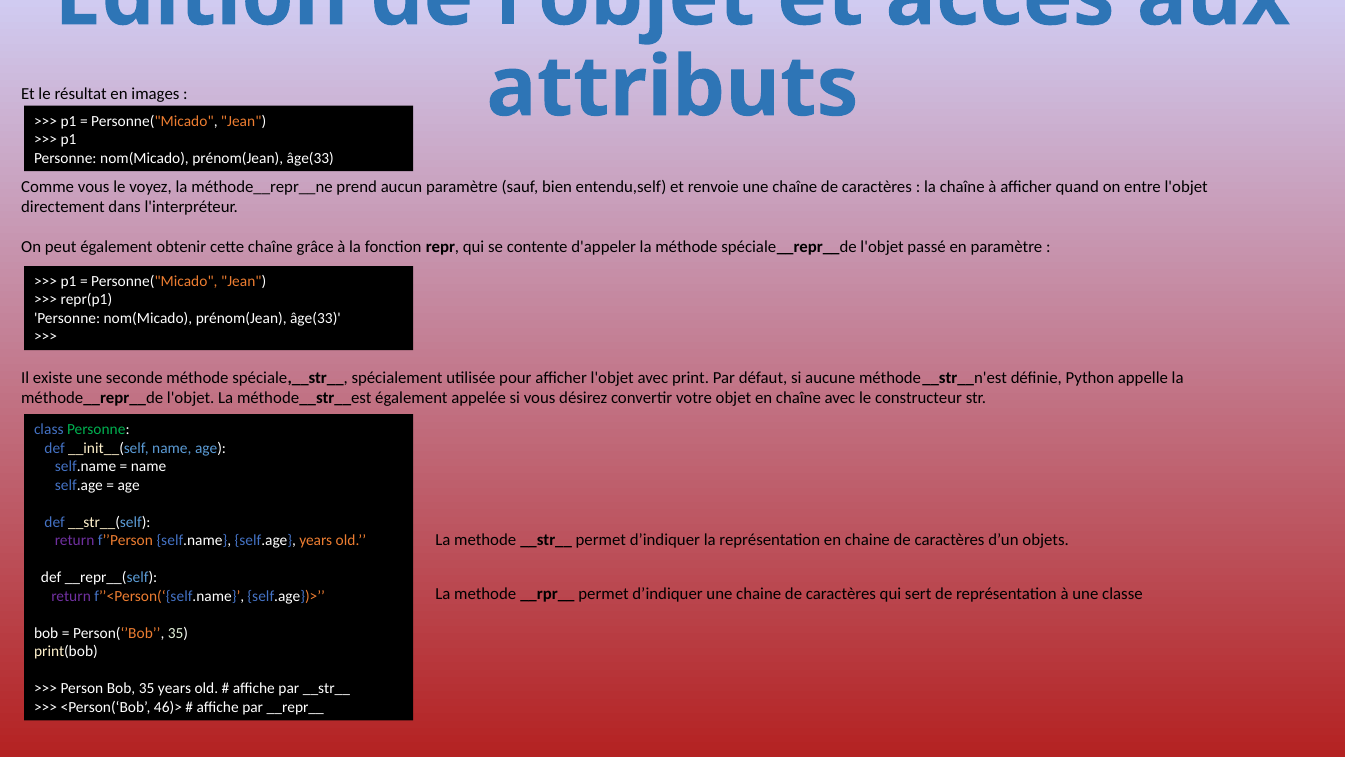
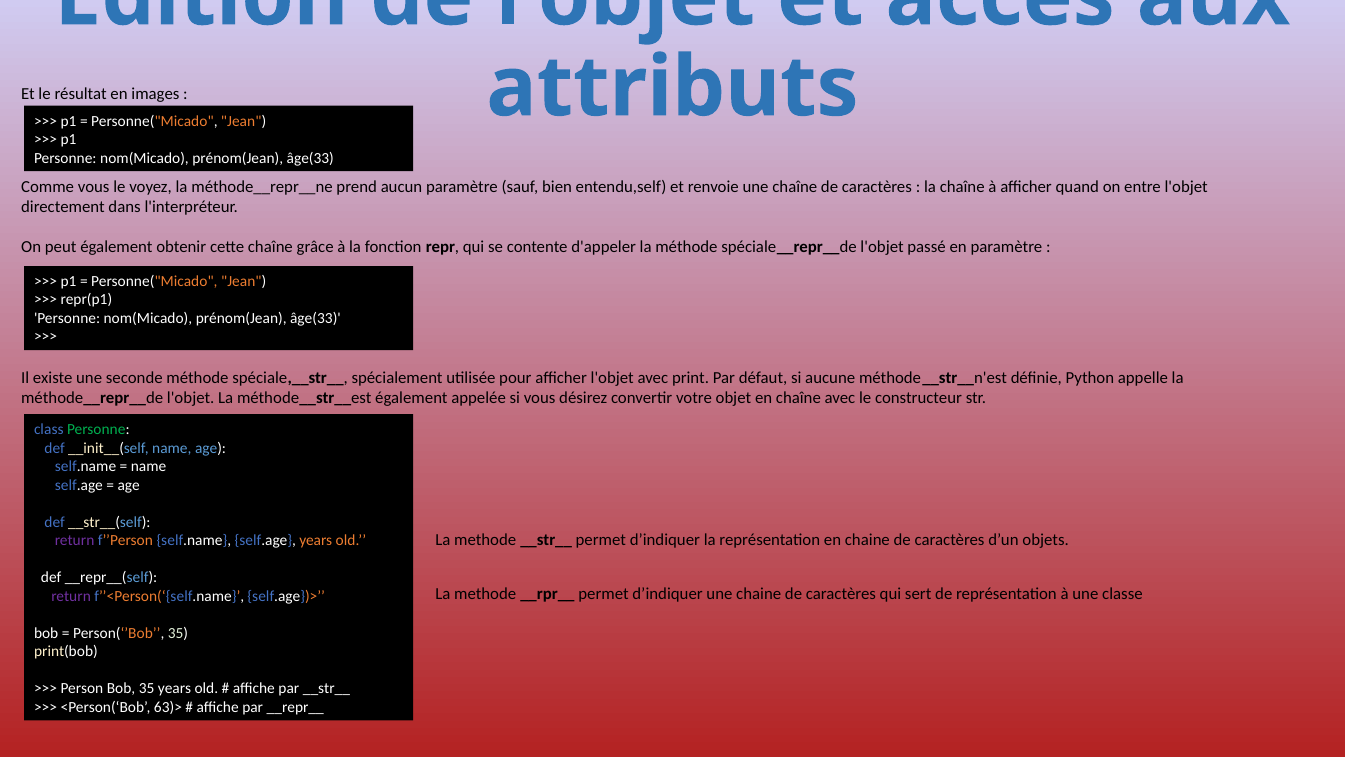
46)>: 46)> -> 63)>
